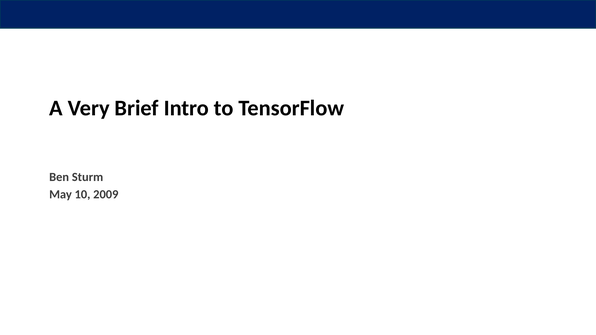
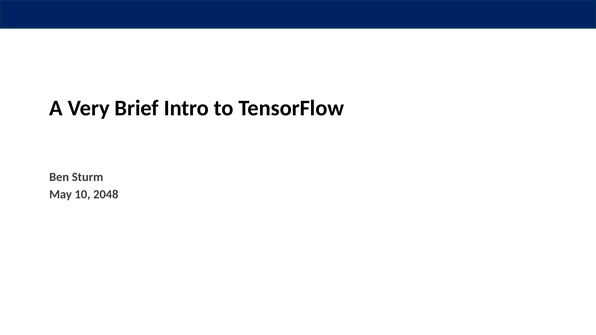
2009: 2009 -> 2048
